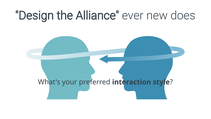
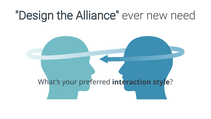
does: does -> need
